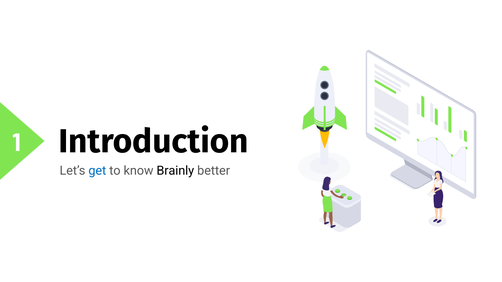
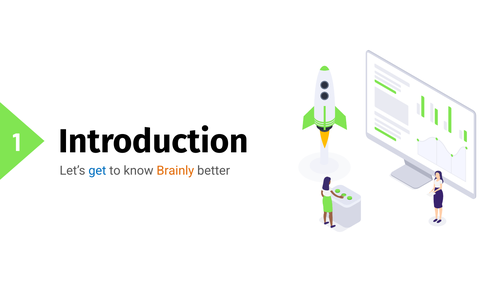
Brainly colour: black -> orange
